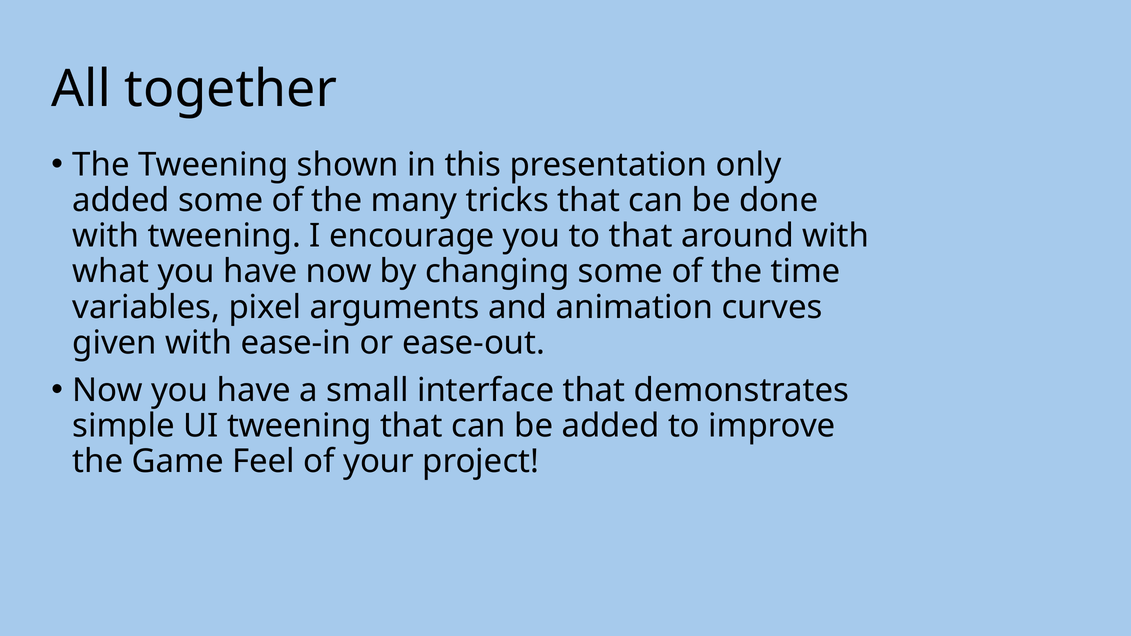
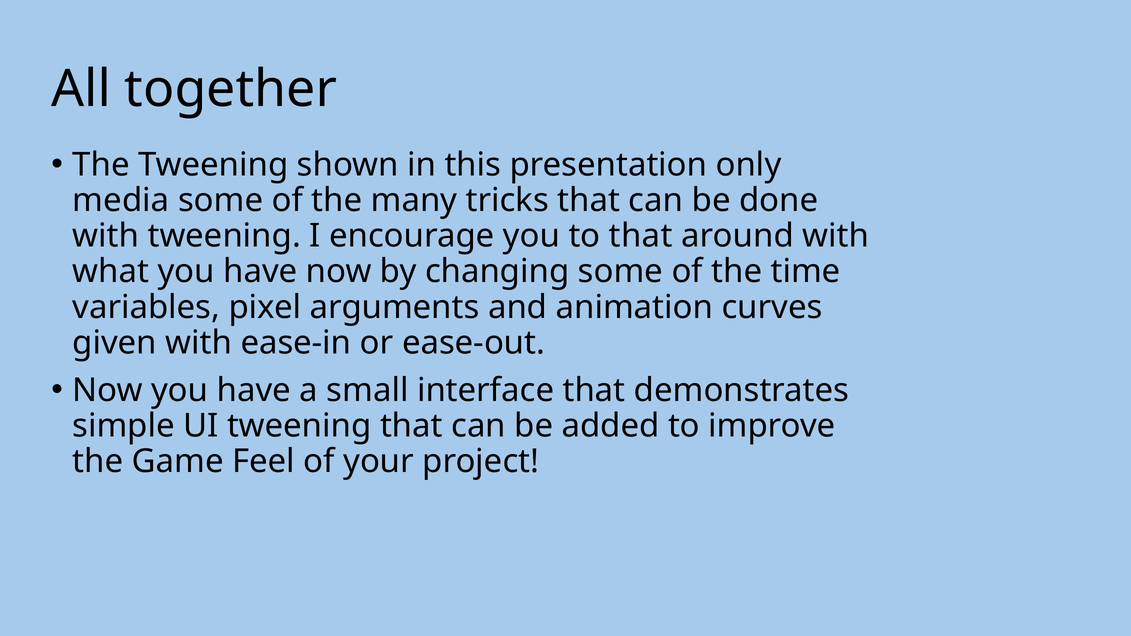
added at (121, 200): added -> media
